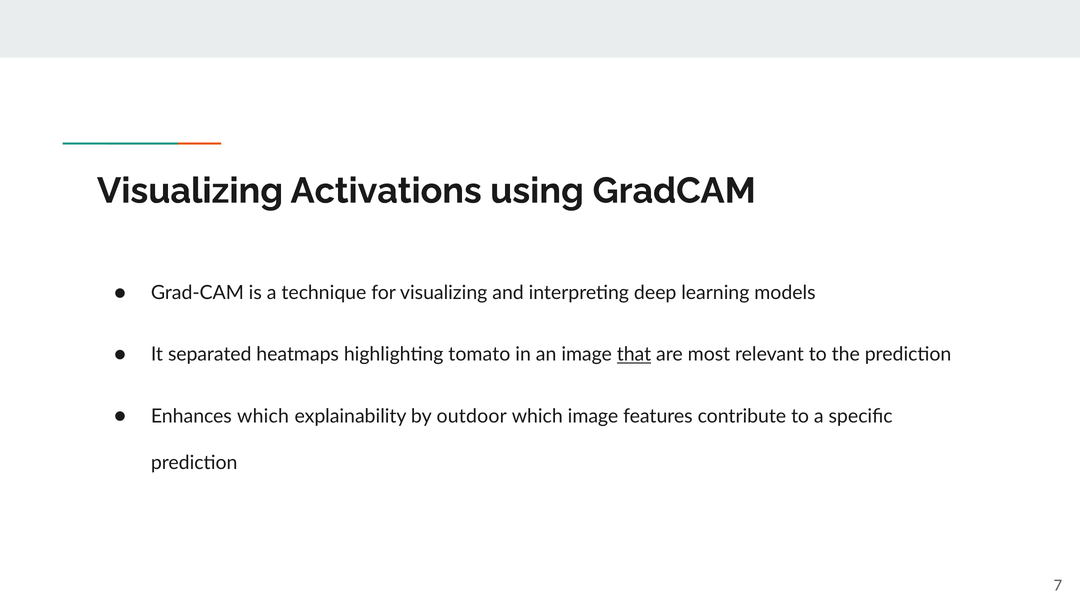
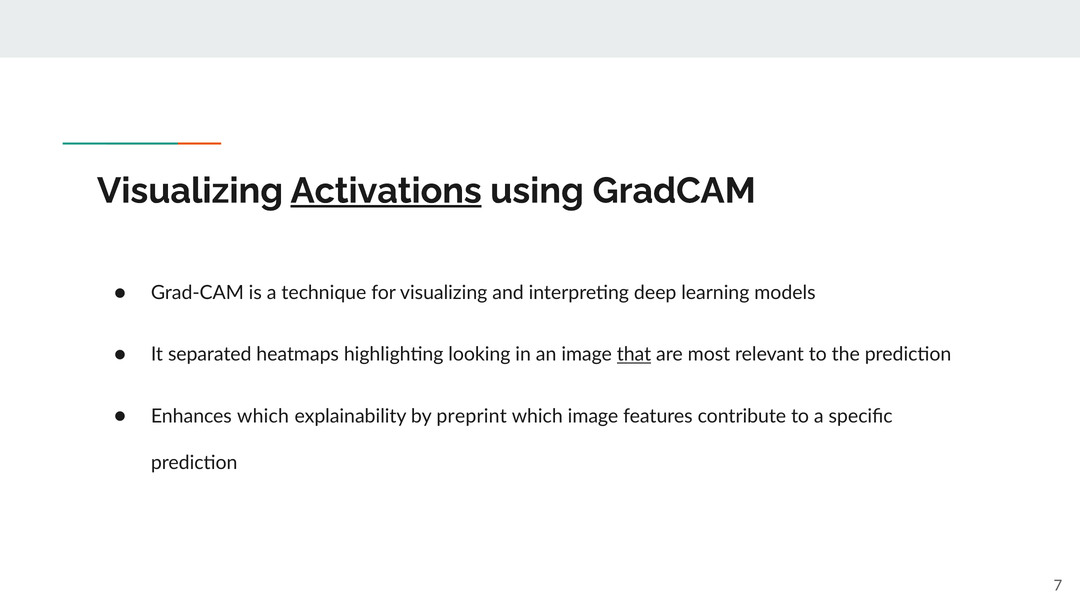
Activations underline: none -> present
tomato: tomato -> looking
outdoor: outdoor -> preprint
